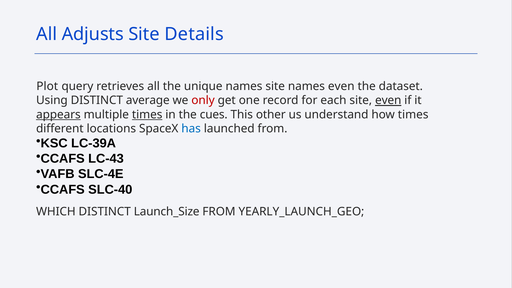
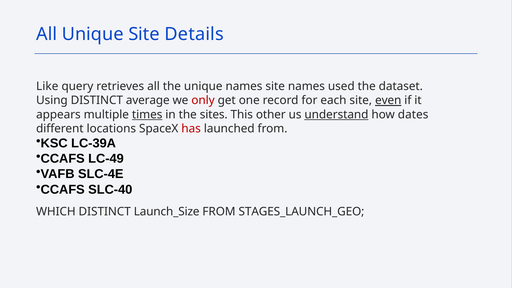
All Adjusts: Adjusts -> Unique
Plot: Plot -> Like
names even: even -> used
appears underline: present -> none
cues: cues -> sites
understand underline: none -> present
how times: times -> dates
has colour: blue -> red
LC-43: LC-43 -> LC-49
YEARLY_LAUNCH_GEO: YEARLY_LAUNCH_GEO -> STAGES_LAUNCH_GEO
